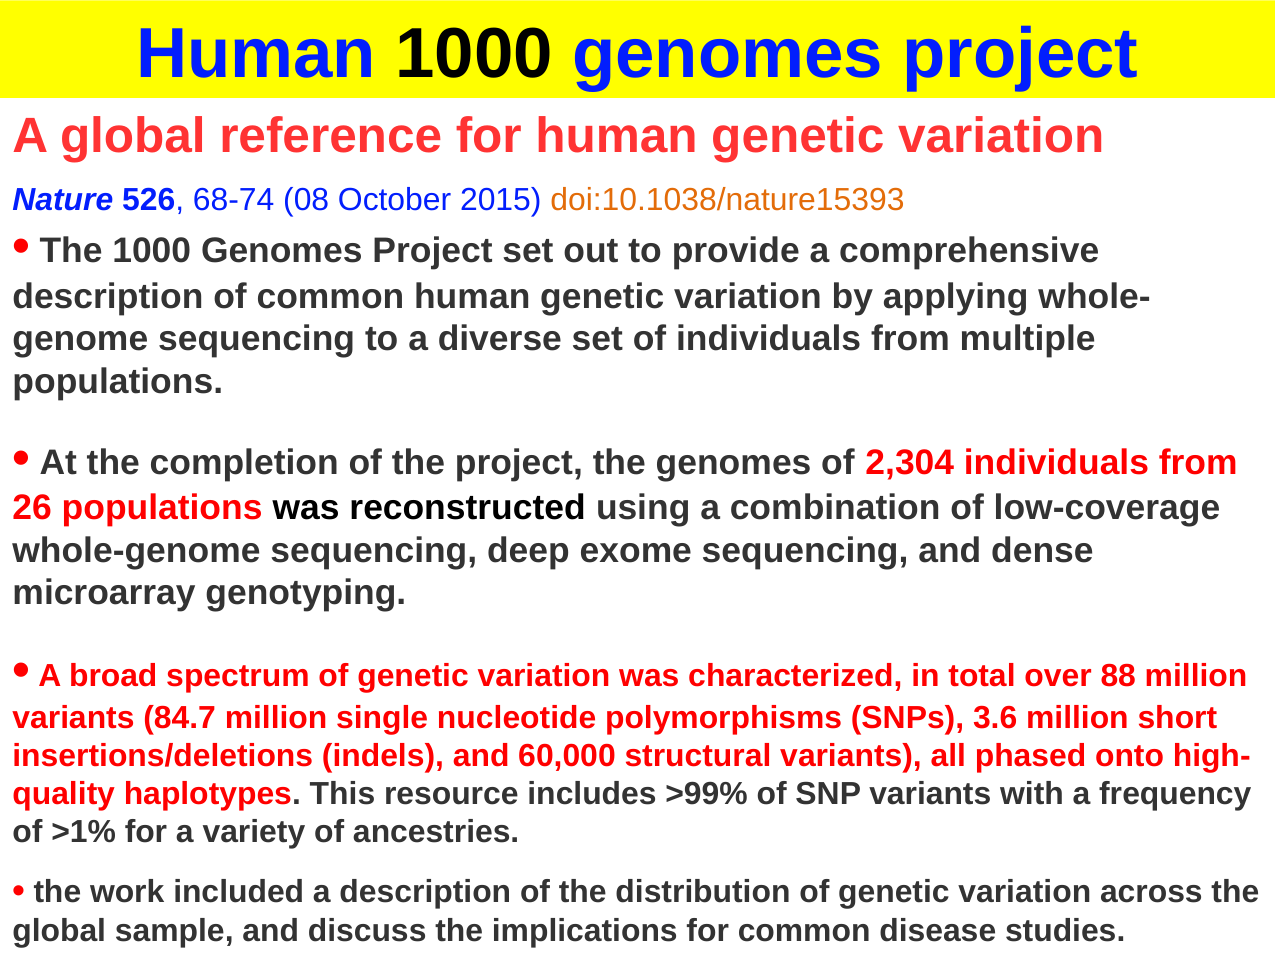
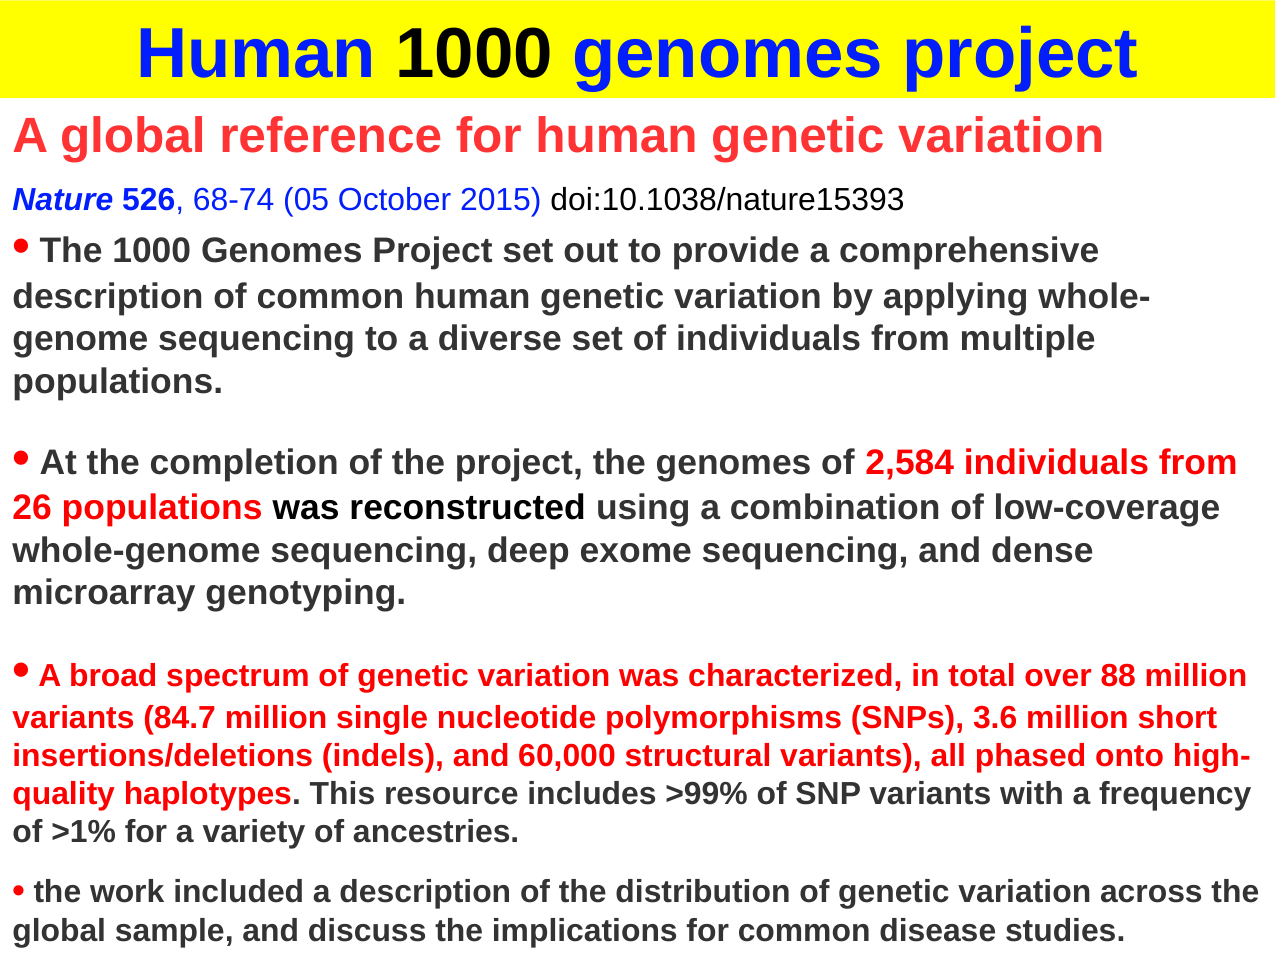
08: 08 -> 05
doi:10.1038/nature15393 colour: orange -> black
2,304: 2,304 -> 2,584
